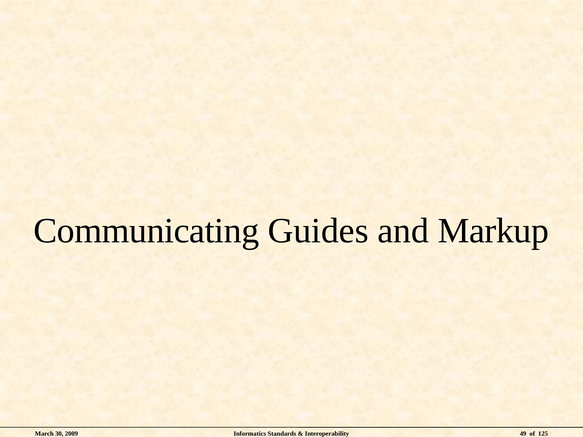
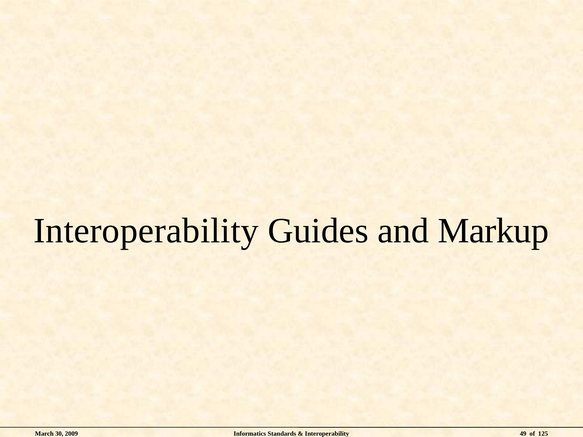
Communicating at (146, 231): Communicating -> Interoperability
